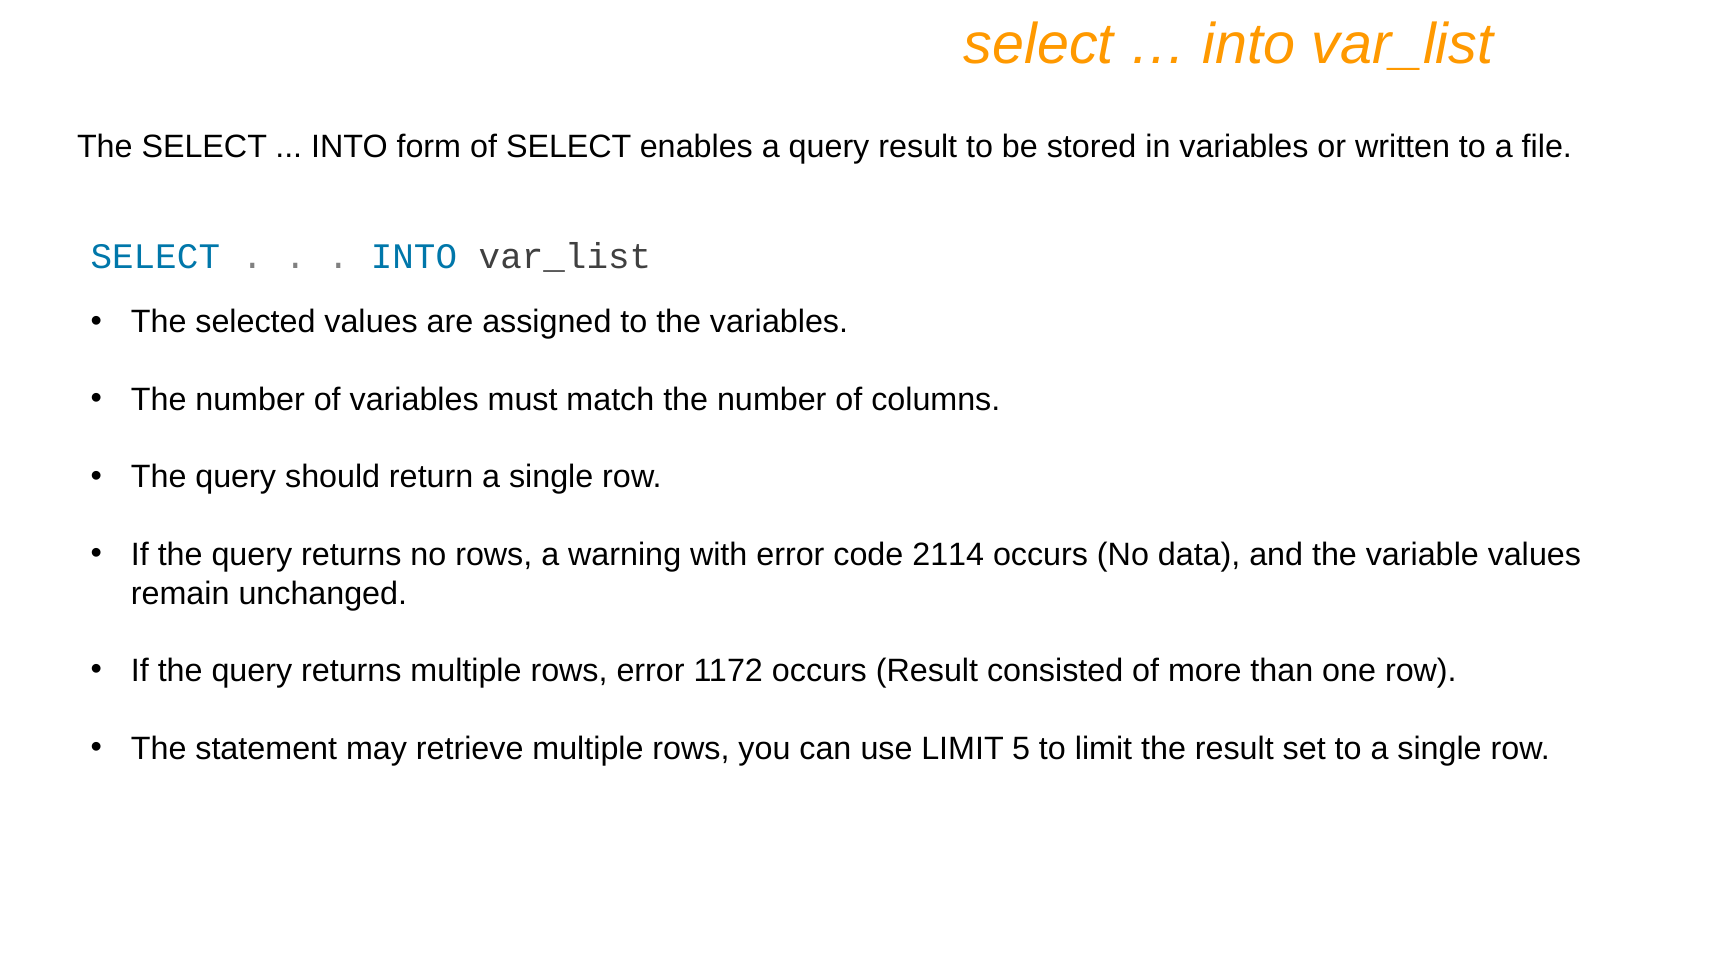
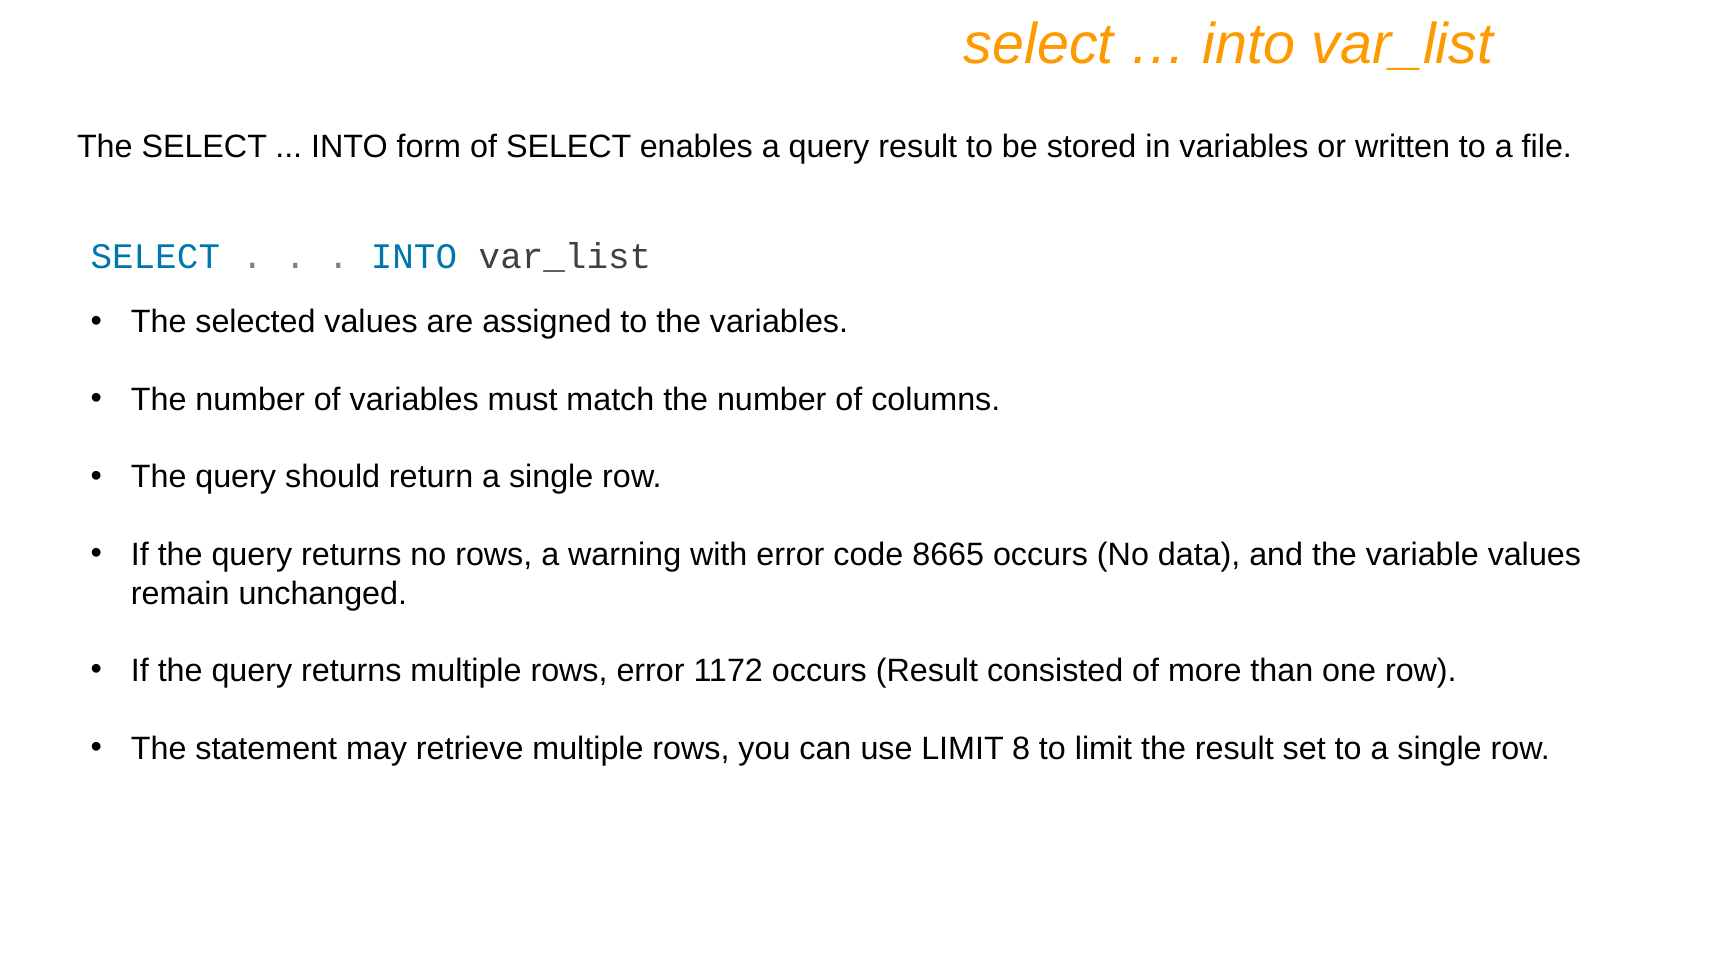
2114: 2114 -> 8665
5: 5 -> 8
